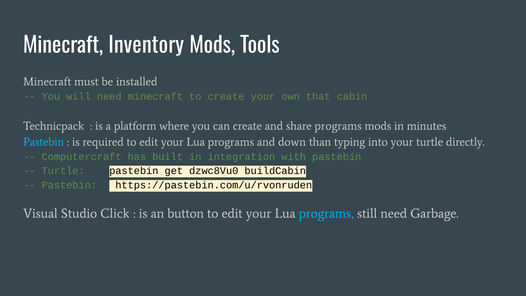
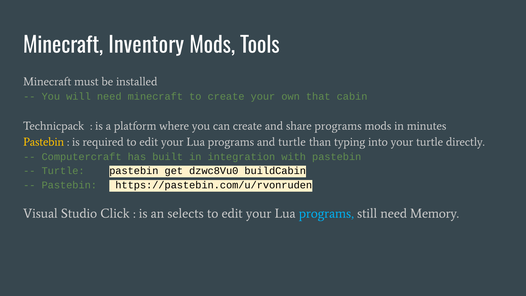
Pastebin at (44, 142) colour: light blue -> yellow
and down: down -> turtle
button: button -> selects
Garbage: Garbage -> Memory
